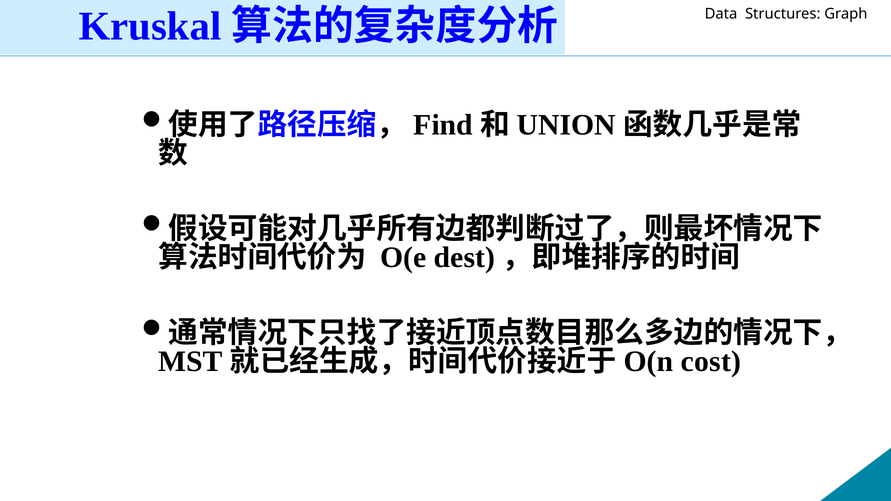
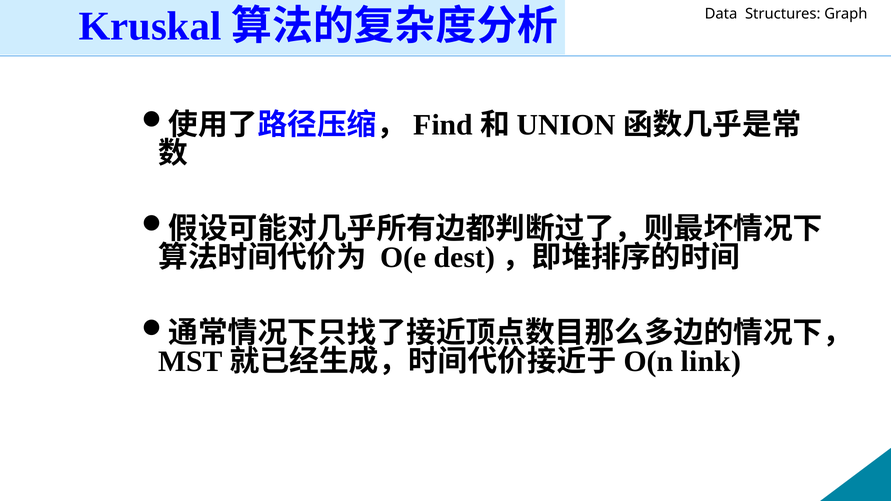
cost: cost -> link
